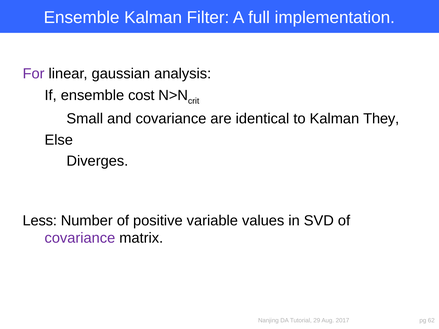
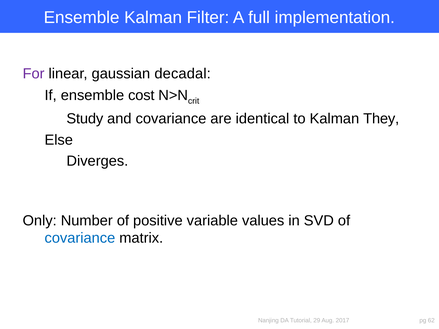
analysis: analysis -> decadal
Small: Small -> Study
Less: Less -> Only
covariance at (80, 238) colour: purple -> blue
